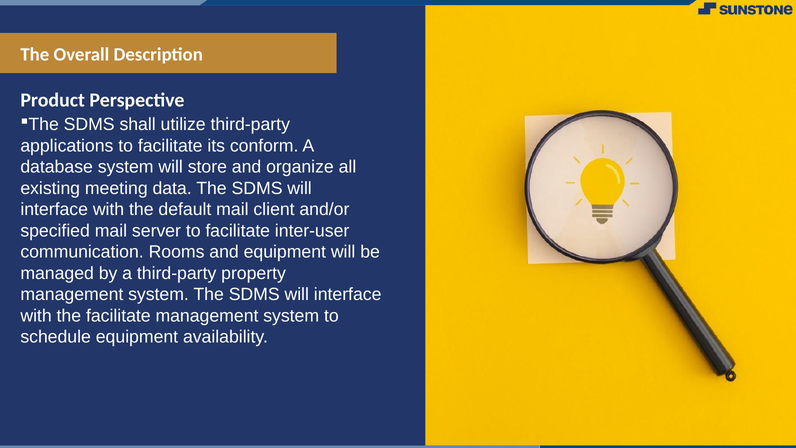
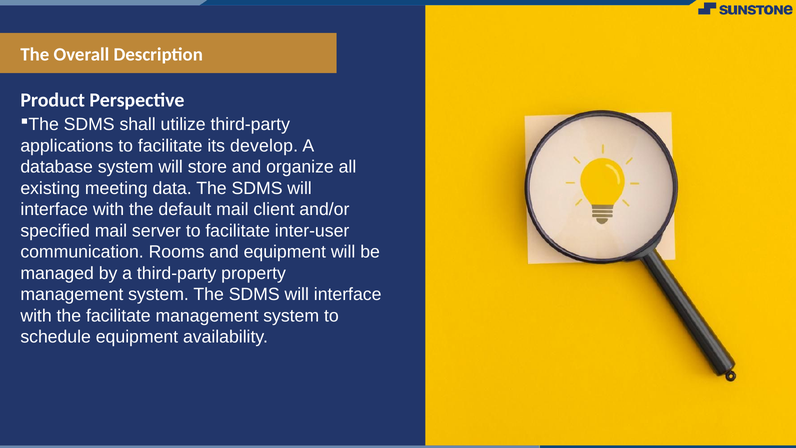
conform: conform -> develop
